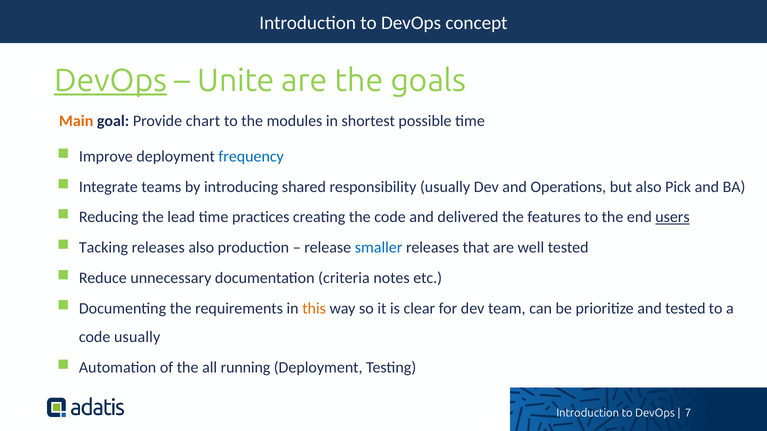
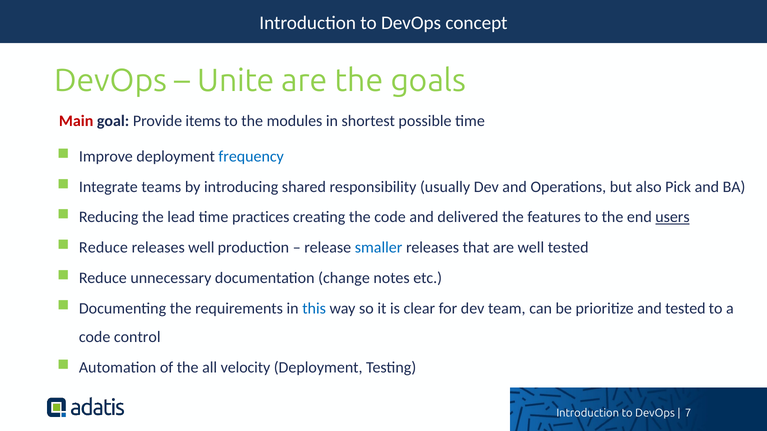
DevOps at (111, 81) underline: present -> none
Main colour: orange -> red
chart: chart -> items
Tacking at (103, 248): Tacking -> Reduce
releases also: also -> well
criteria: criteria -> change
this colour: orange -> blue
code usually: usually -> control
running: running -> velocity
